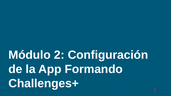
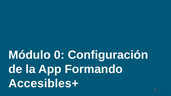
2: 2 -> 0
Challenges+: Challenges+ -> Accesibles+
